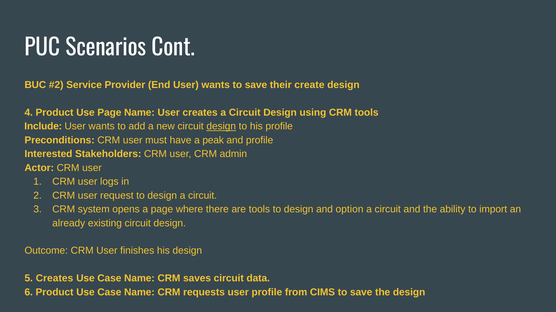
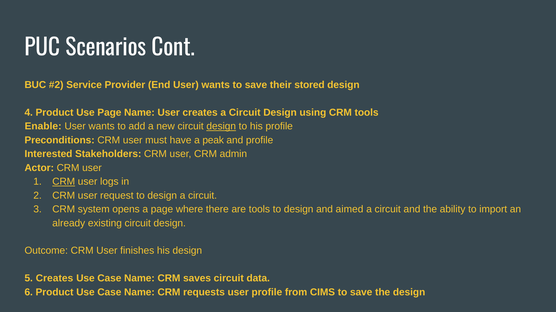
create: create -> stored
Include: Include -> Enable
CRM at (64, 182) underline: none -> present
option: option -> aimed
